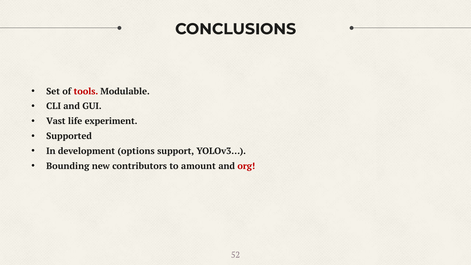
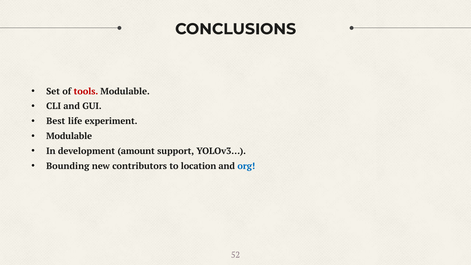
Vast: Vast -> Best
Supported at (69, 136): Supported -> Modulable
options: options -> amount
amount: amount -> location
org colour: red -> blue
